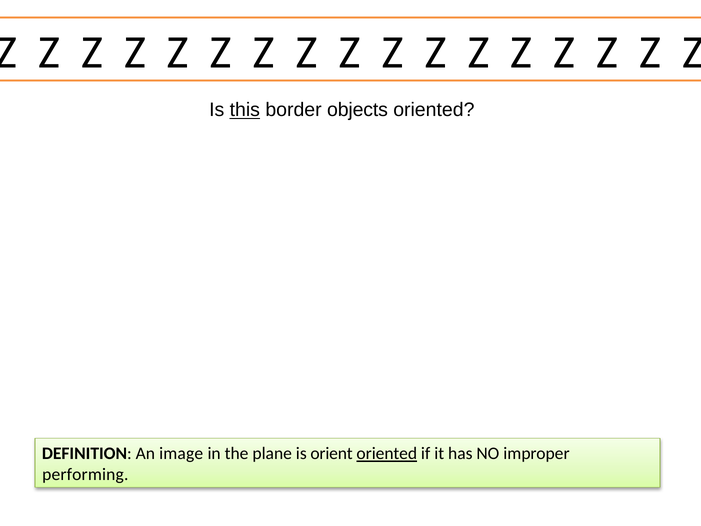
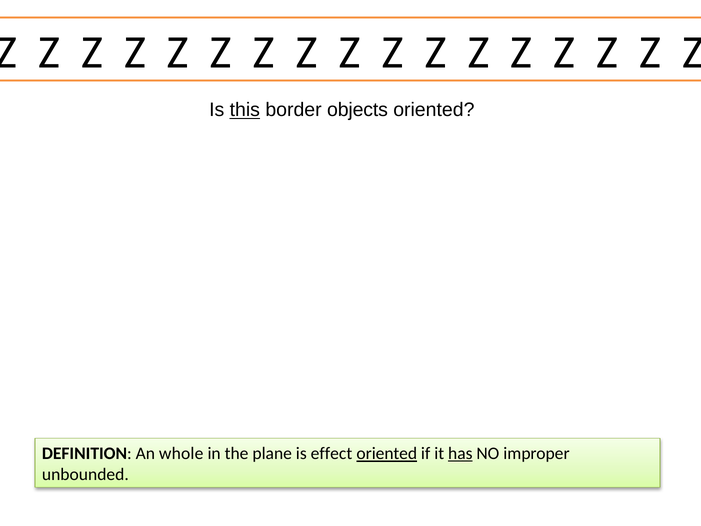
image: image -> whole
orient: orient -> effect
has underline: none -> present
performing: performing -> unbounded
